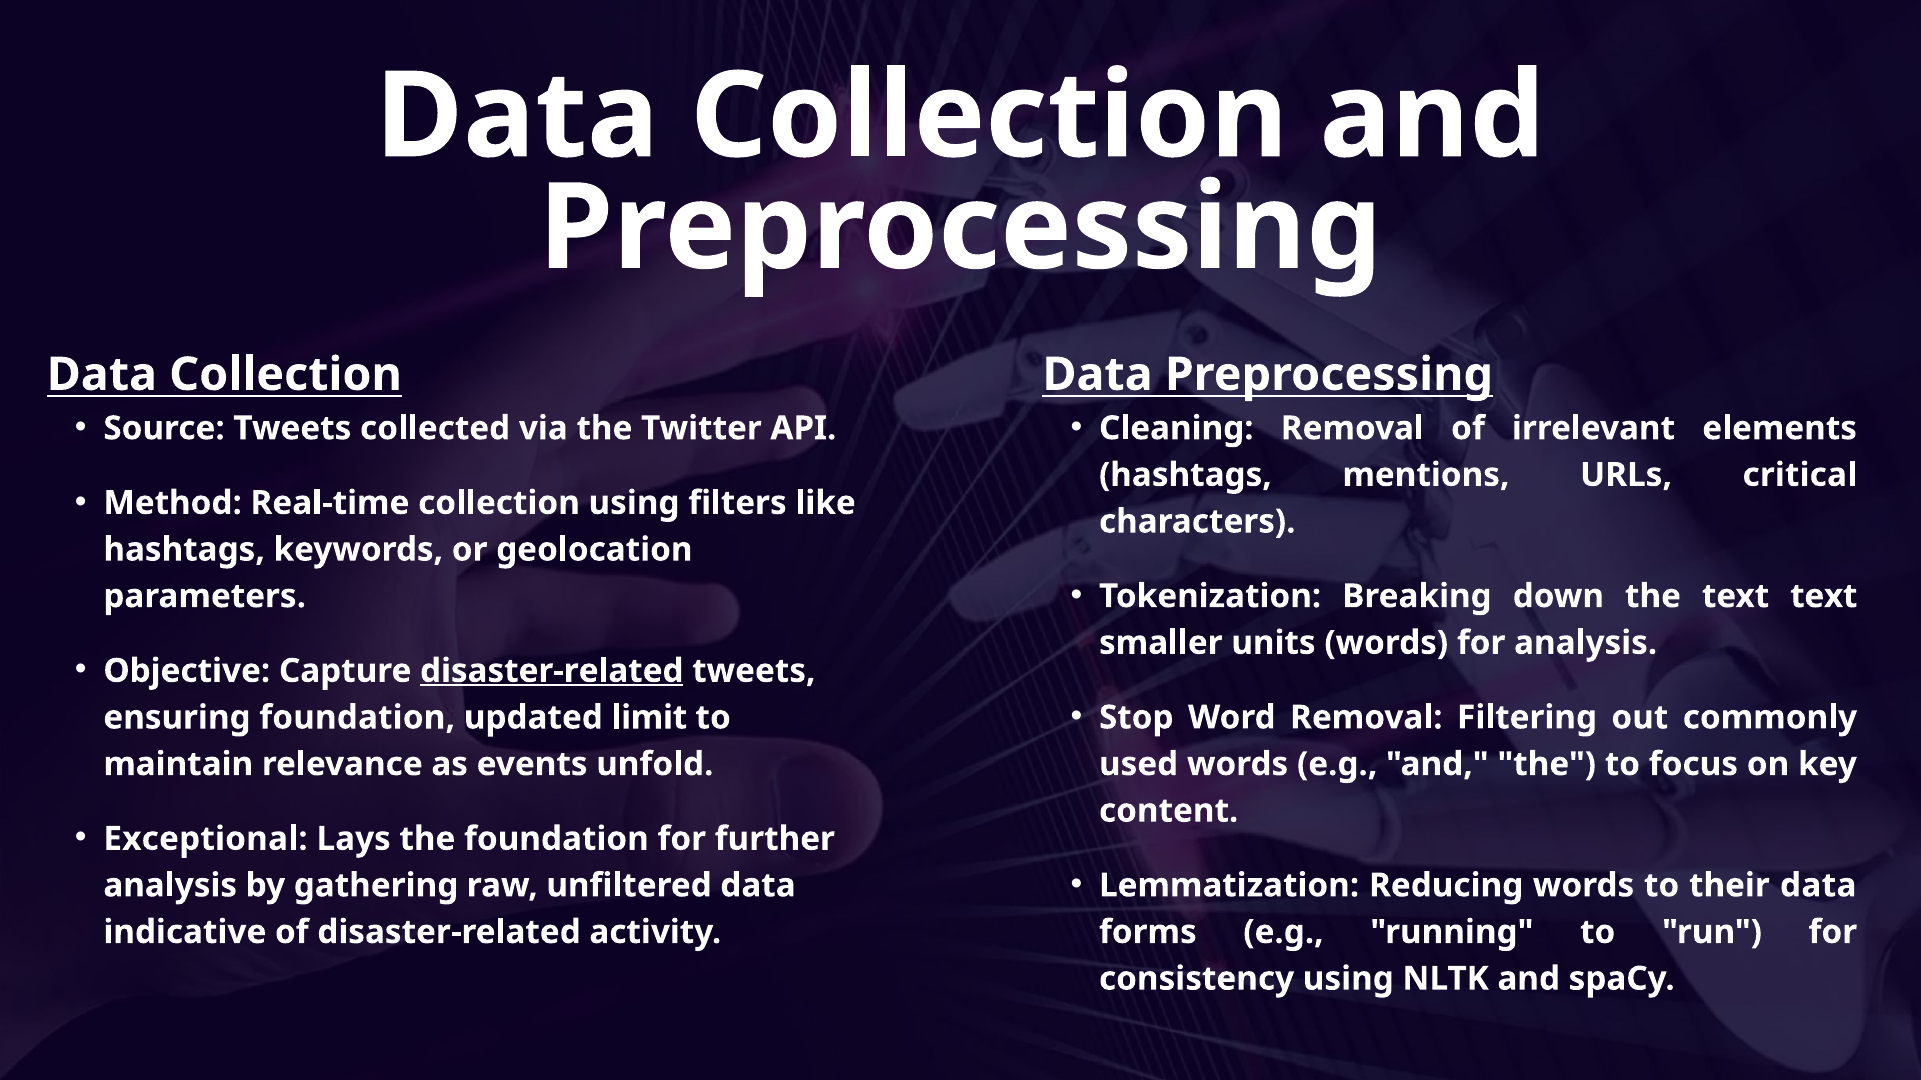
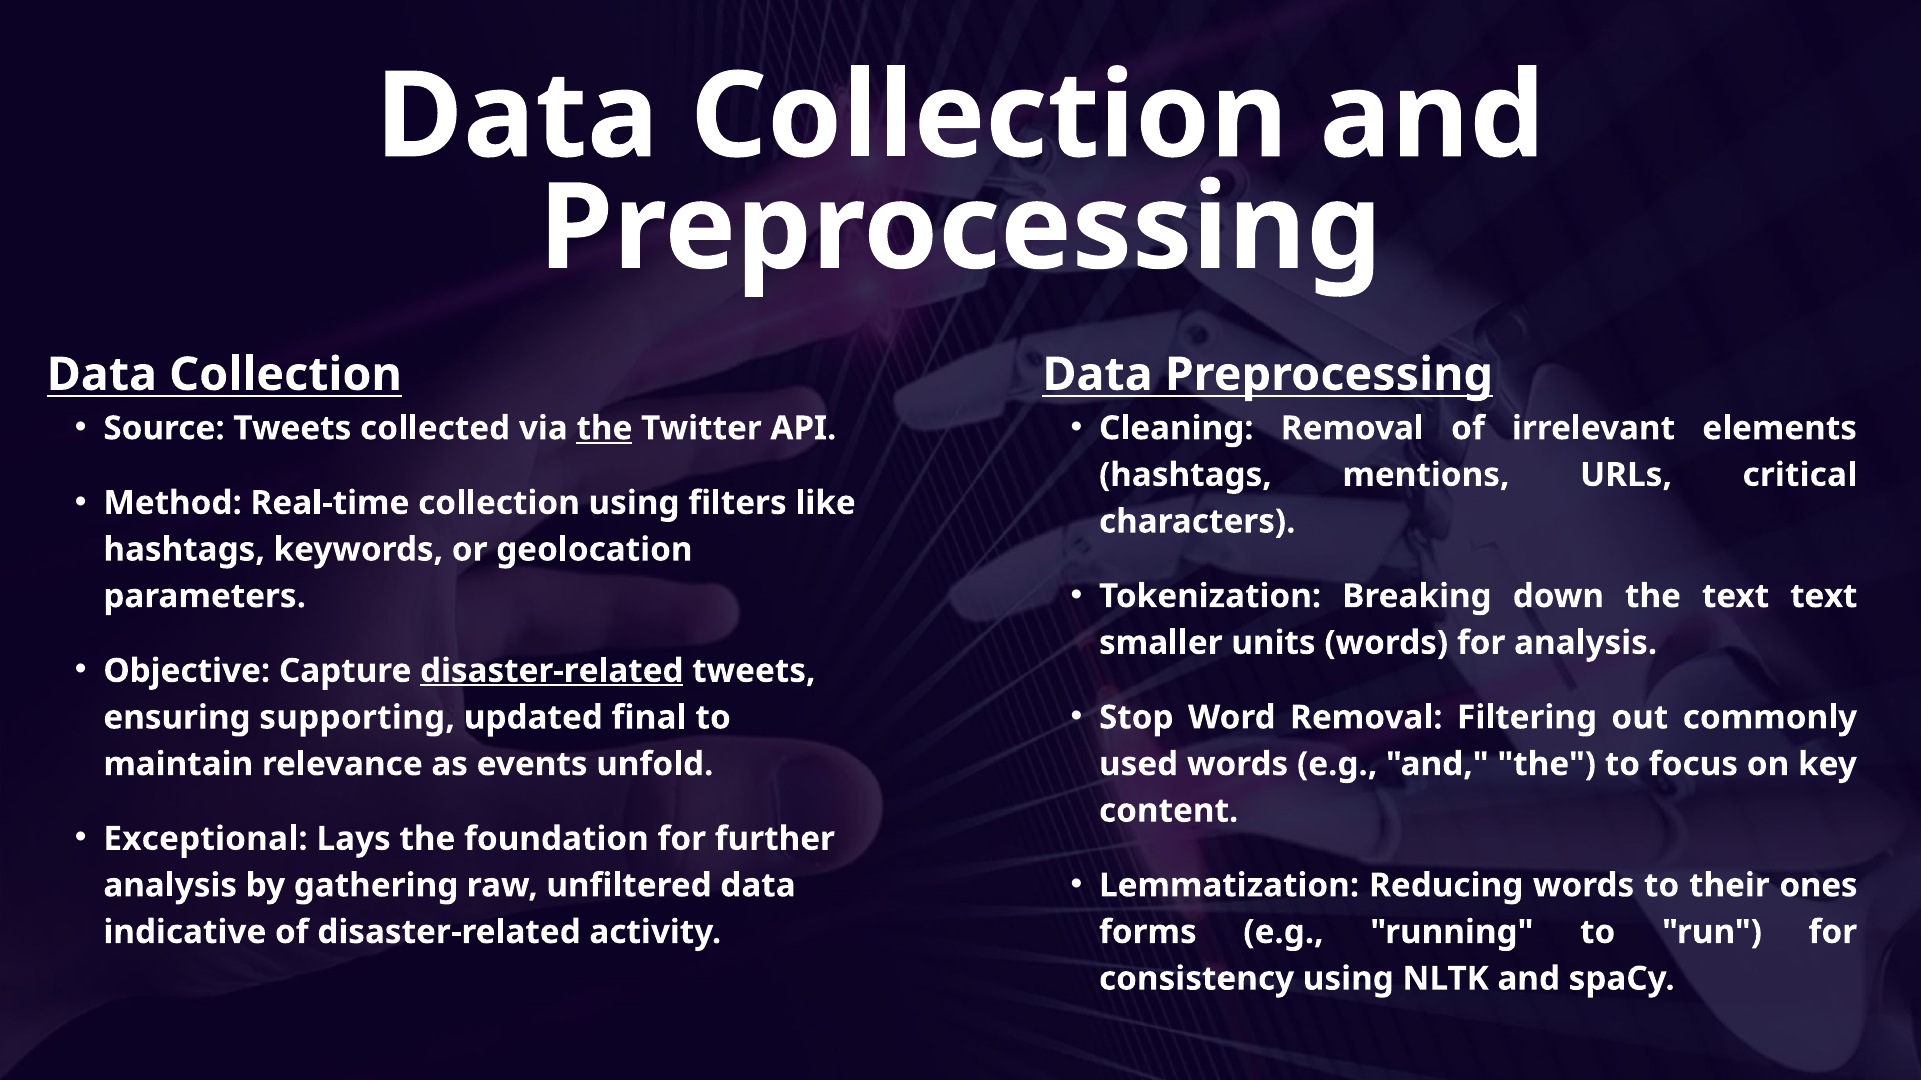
the at (604, 429) underline: none -> present
ensuring foundation: foundation -> supporting
limit: limit -> final
their data: data -> ones
